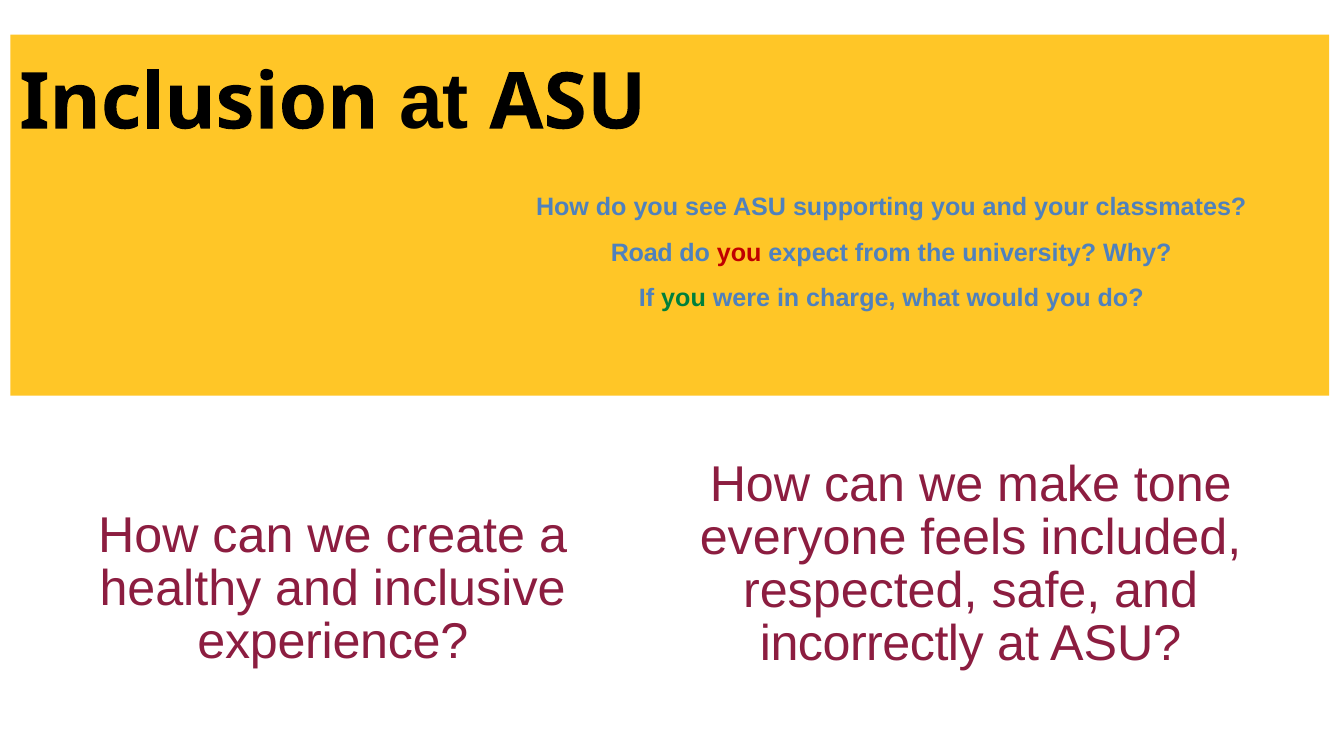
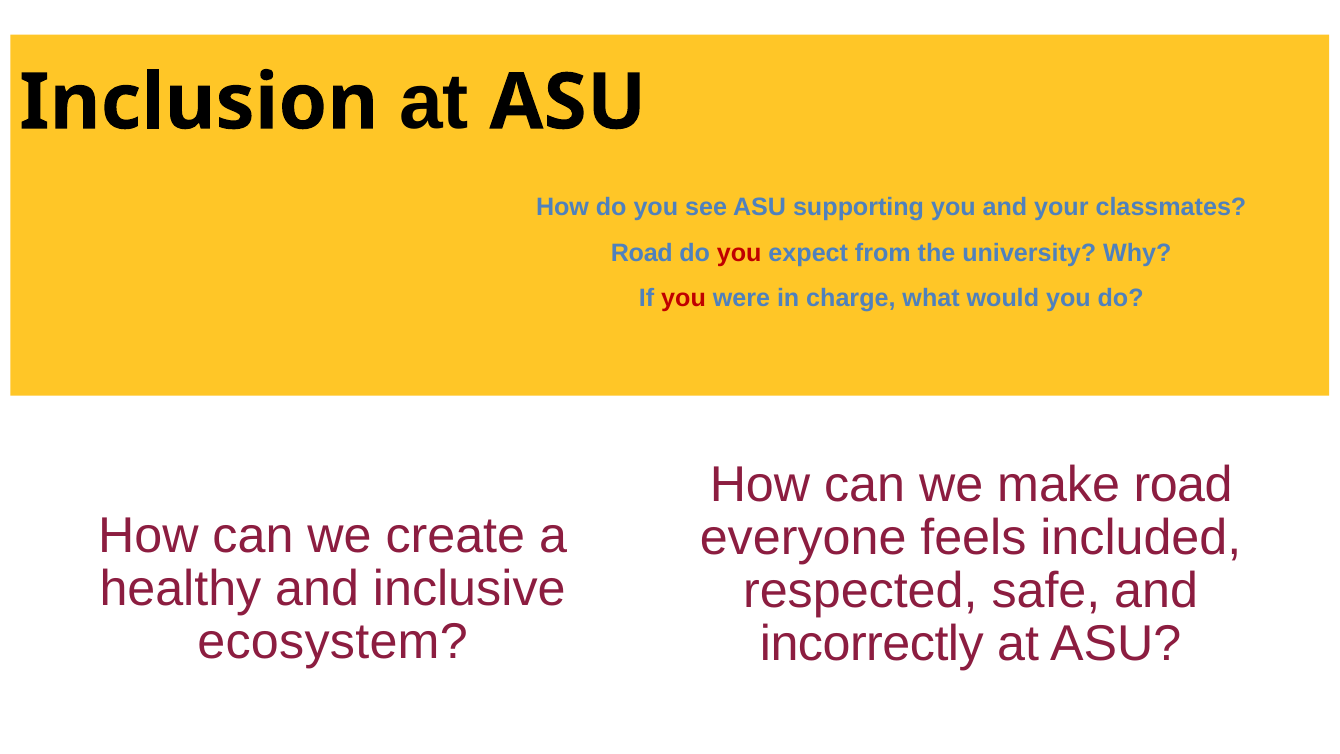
you at (684, 298) colour: green -> red
make tone: tone -> road
experience: experience -> ecosystem
